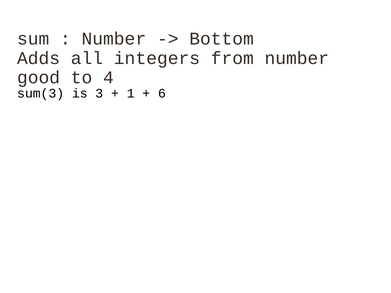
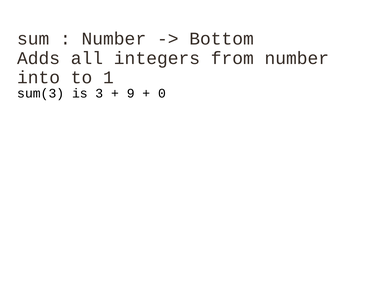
good: good -> into
4: 4 -> 1
1: 1 -> 9
6: 6 -> 0
